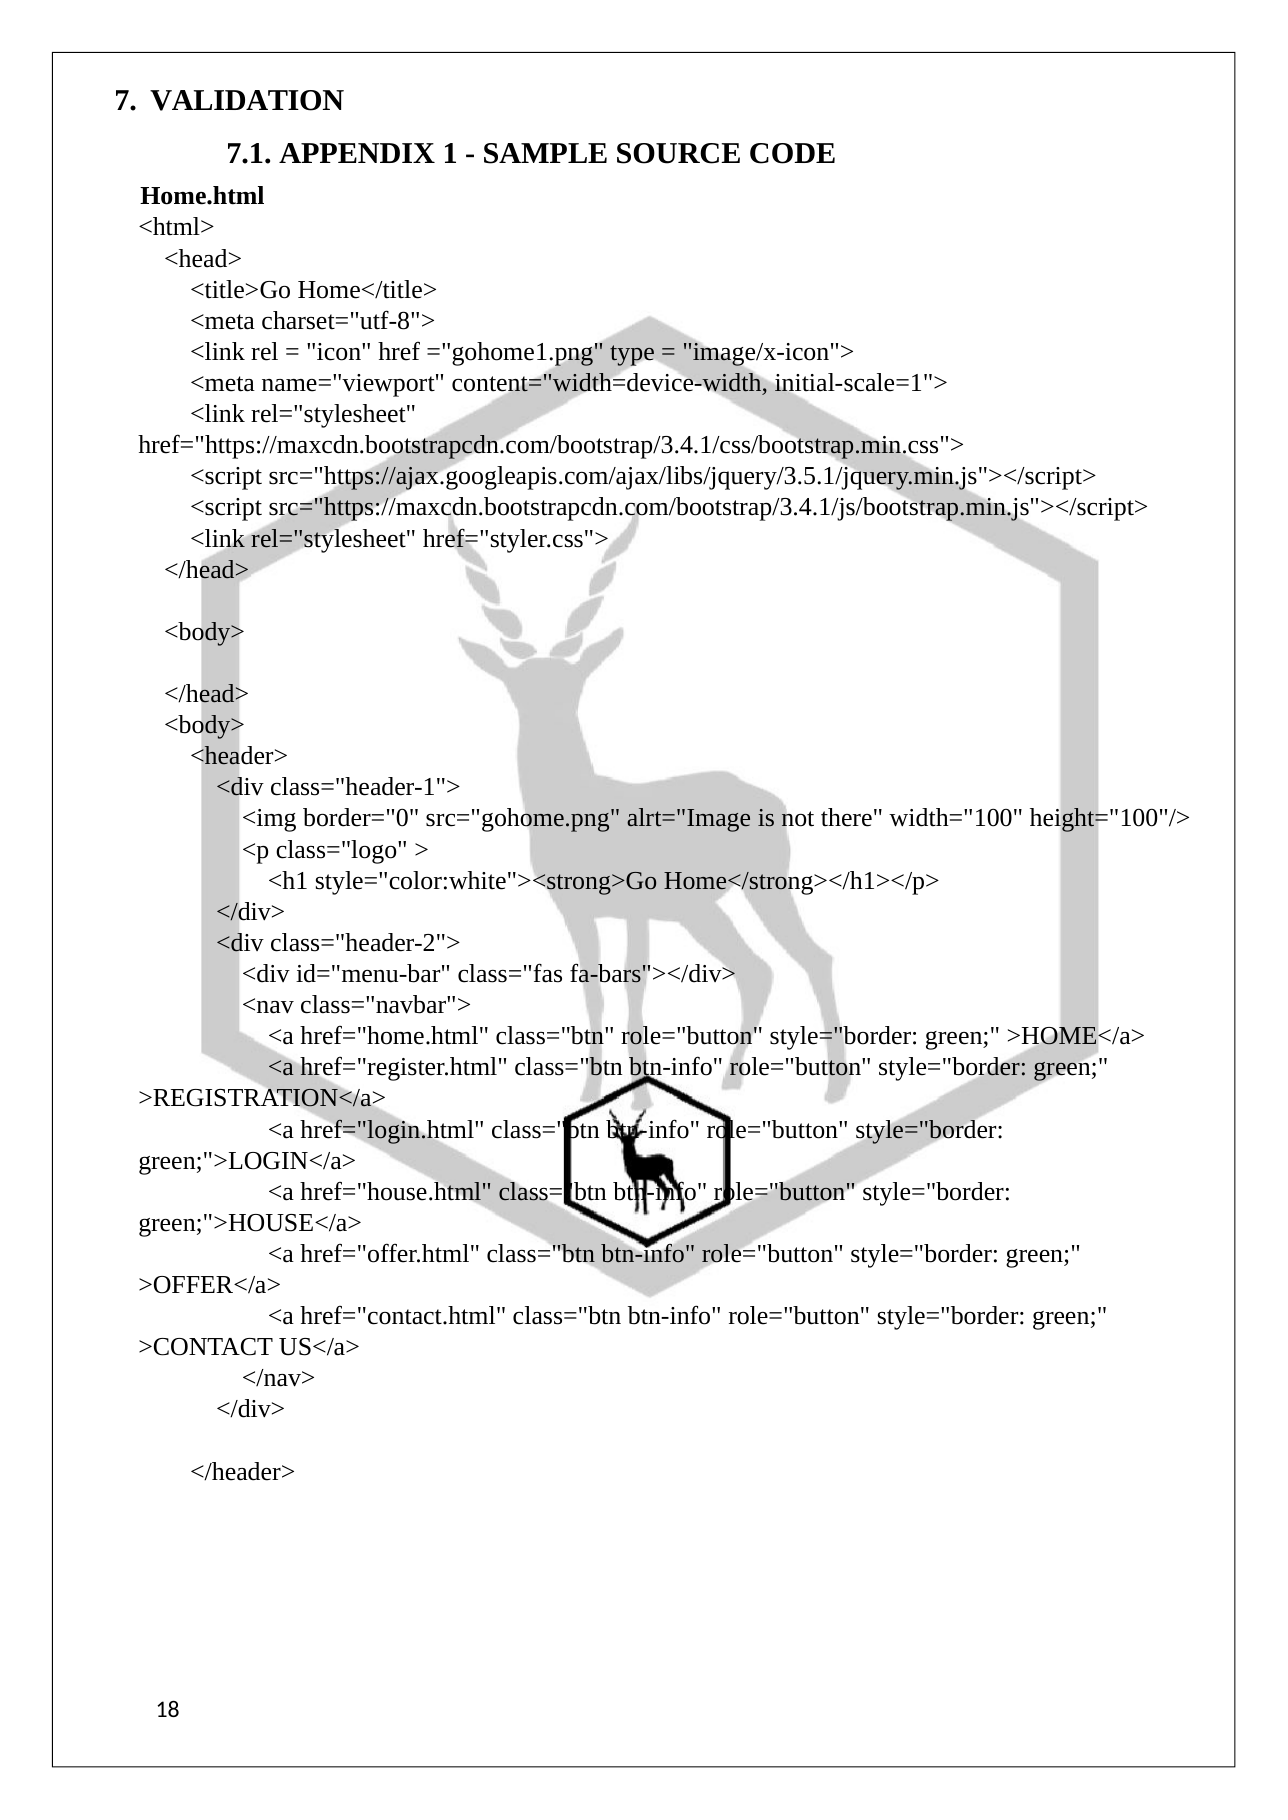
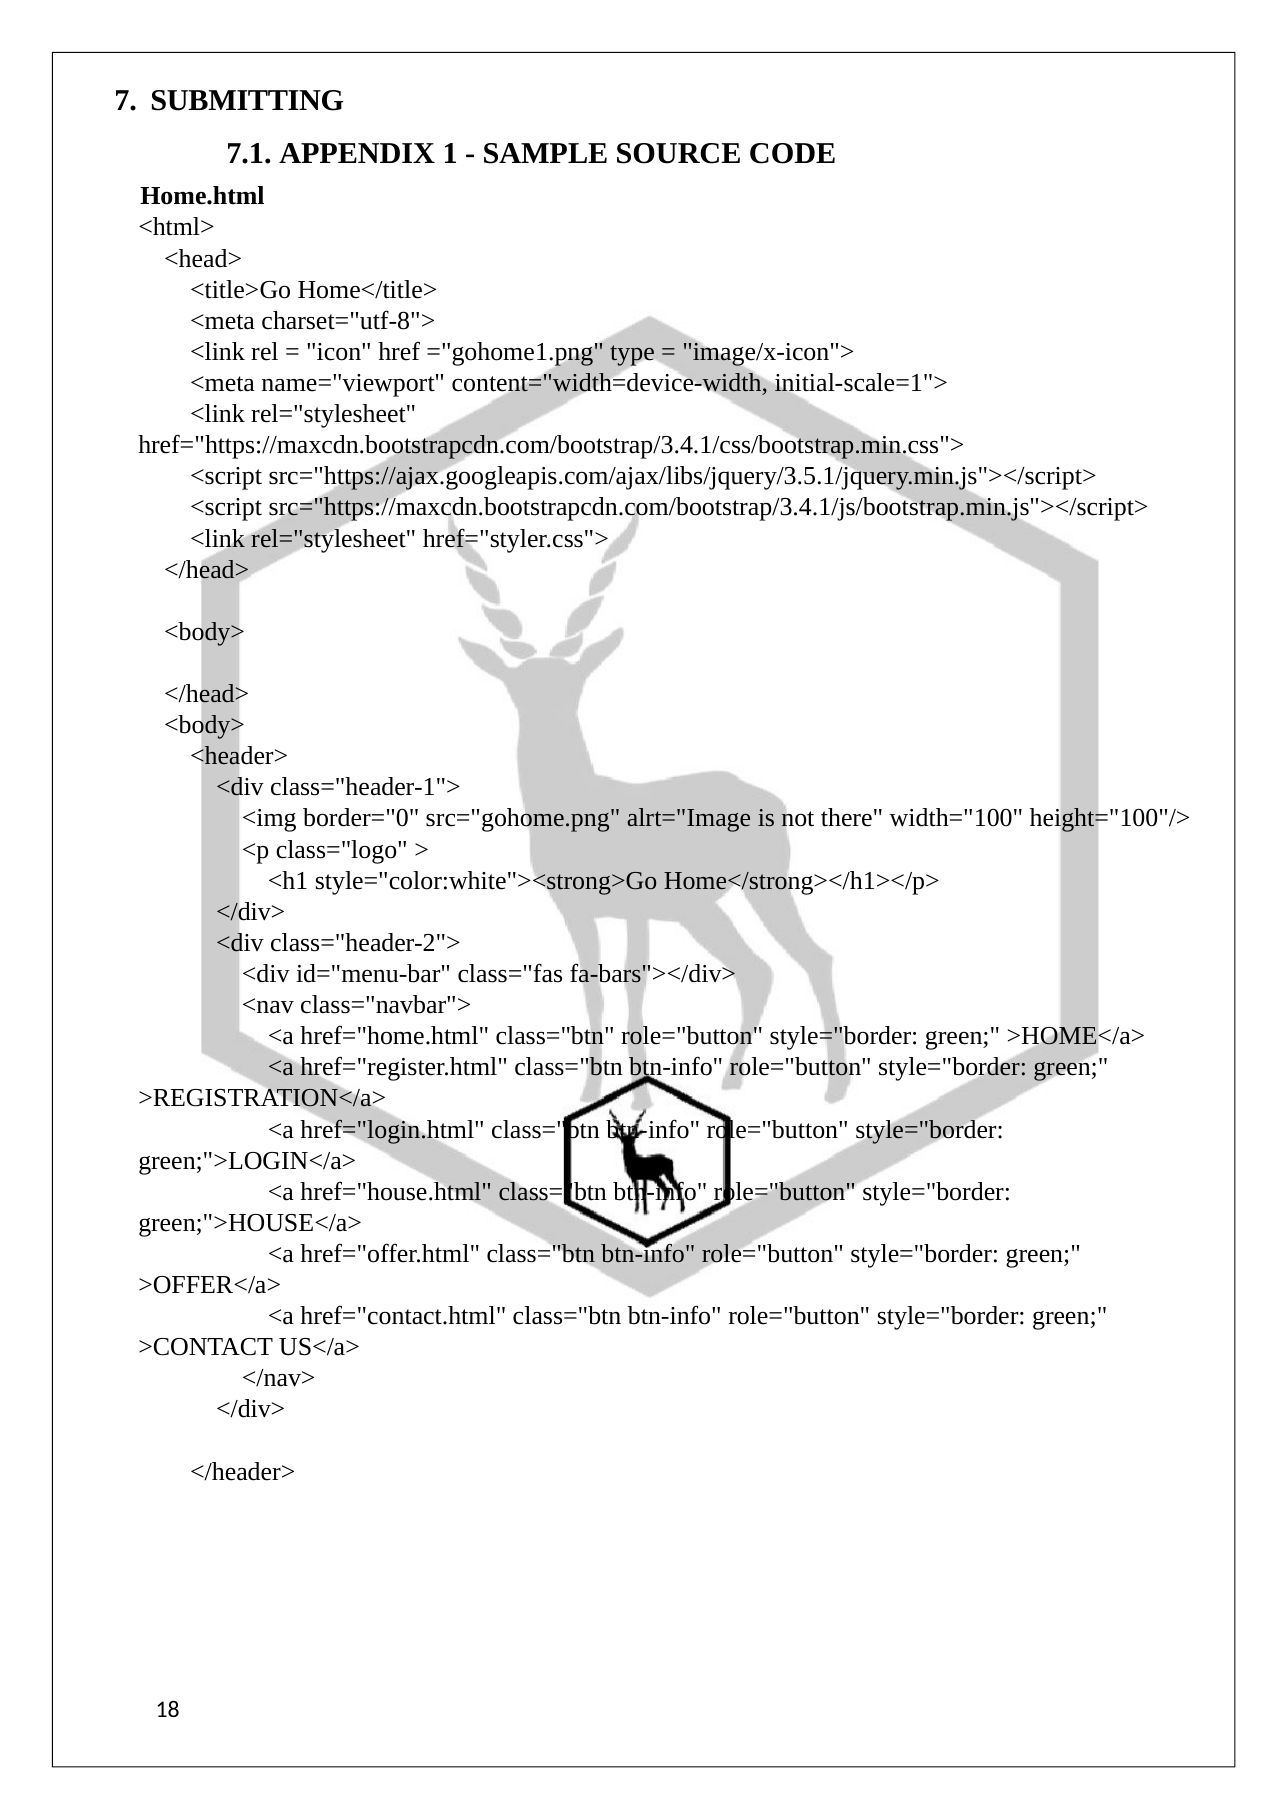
VALIDATION: VALIDATION -> SUBMITTING
